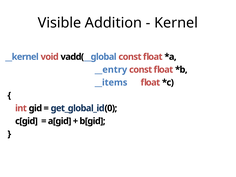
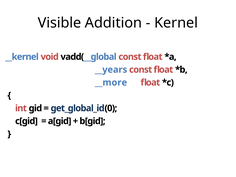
__entry: __entry -> __years
__items: __items -> __more
